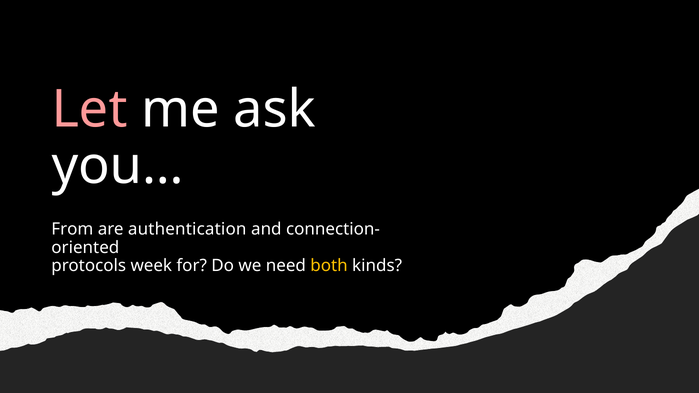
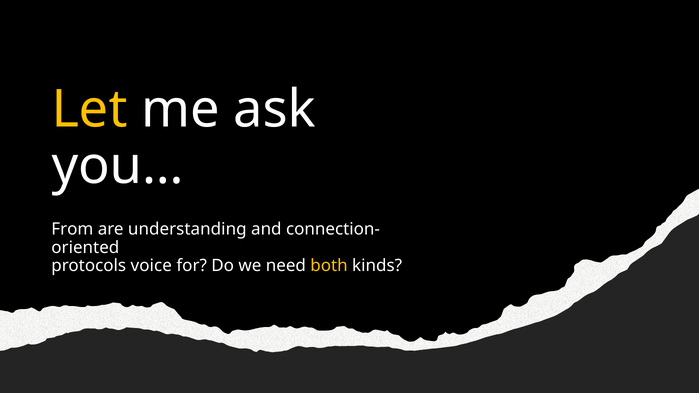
Let colour: pink -> yellow
authentication: authentication -> understanding
week: week -> voice
